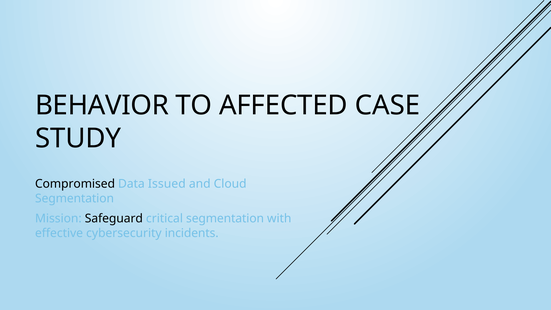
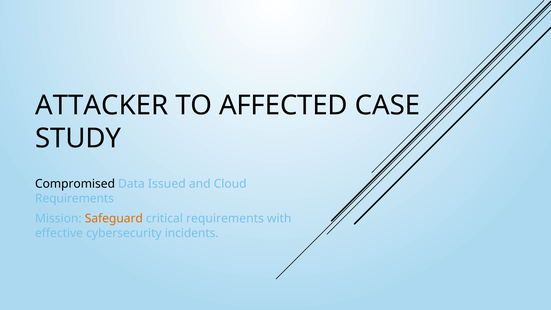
BEHAVIOR: BEHAVIOR -> ATTACKER
Segmentation at (75, 198): Segmentation -> Requirements
Safeguard colour: black -> orange
critical segmentation: segmentation -> requirements
